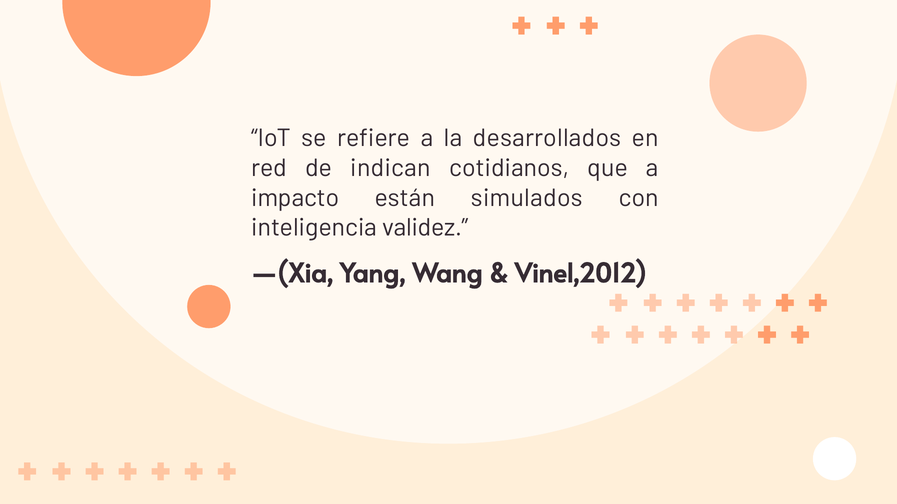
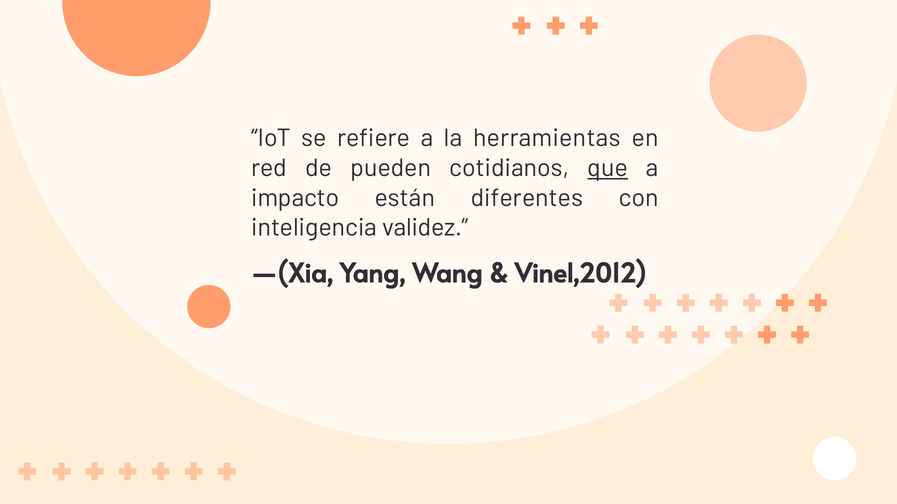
desarrollados: desarrollados -> herramientas
indican: indican -> pueden
que underline: none -> present
simulados: simulados -> diferentes
